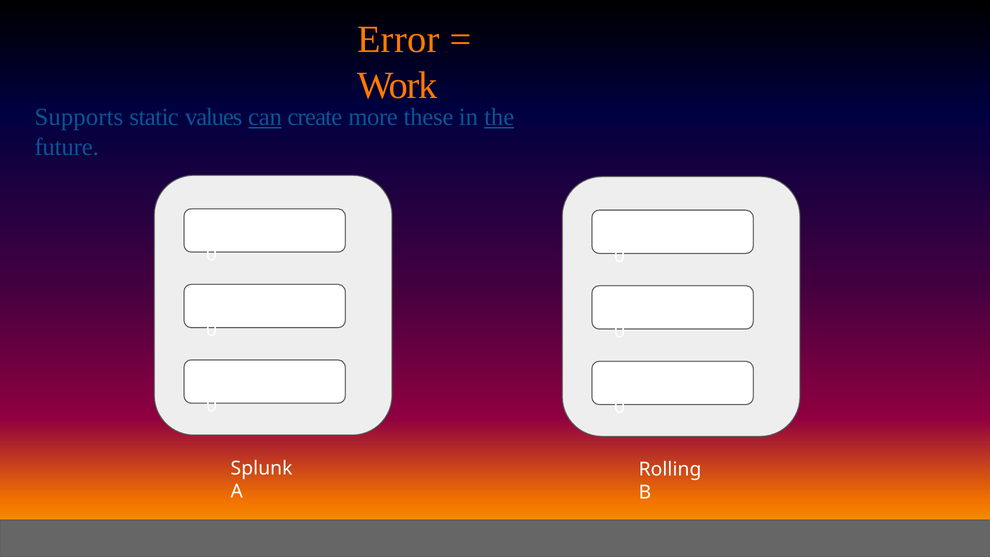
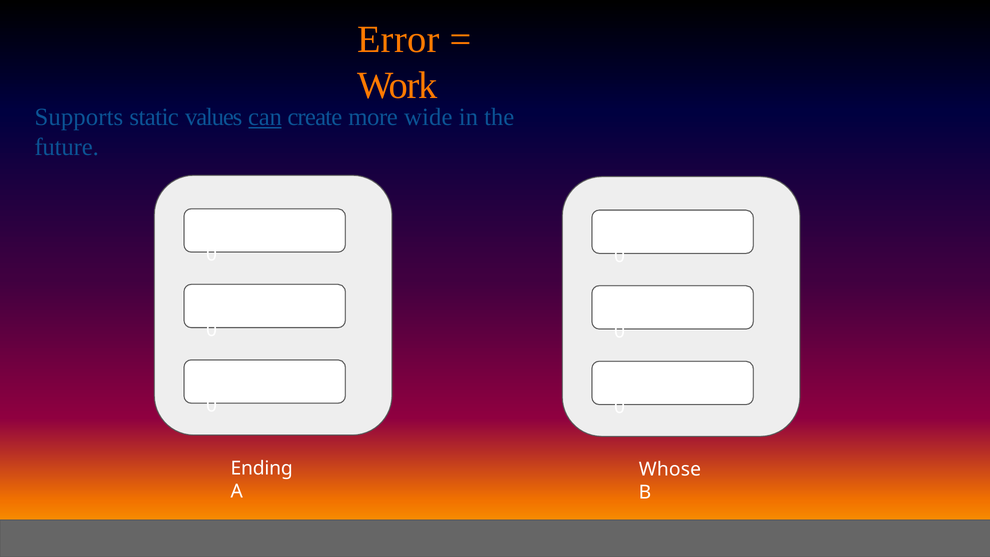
these: these -> wide
the underline: present -> none
Splunk: Splunk -> Ending
Rolling: Rolling -> Whose
